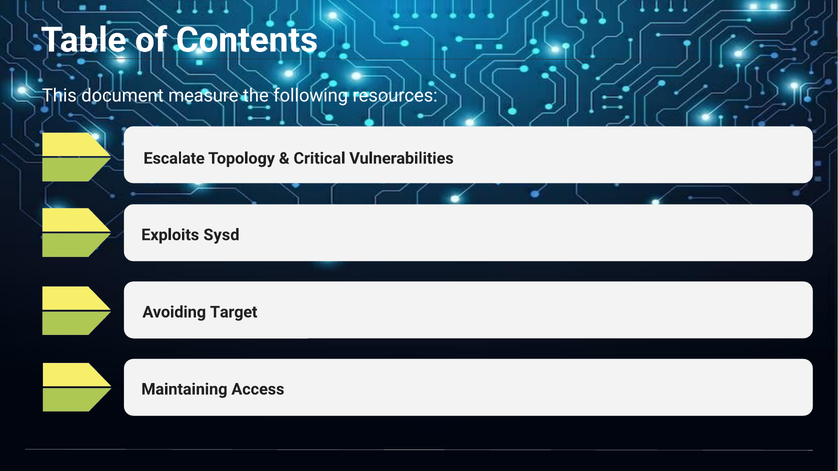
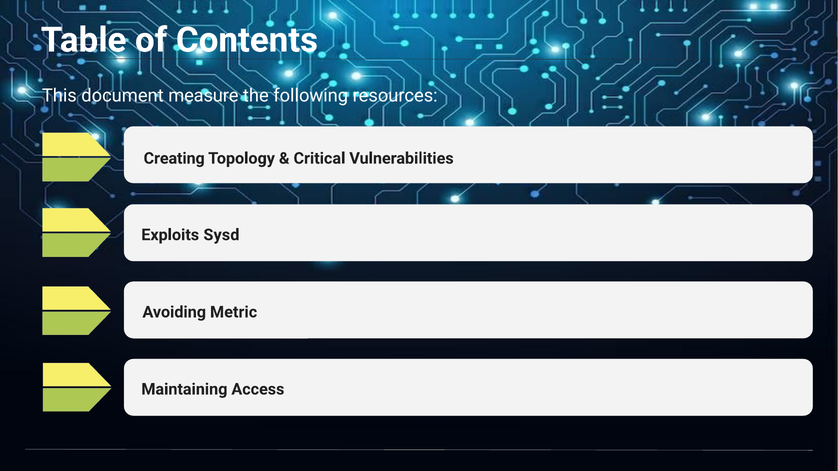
Escalate: Escalate -> Creating
Target: Target -> Metric
